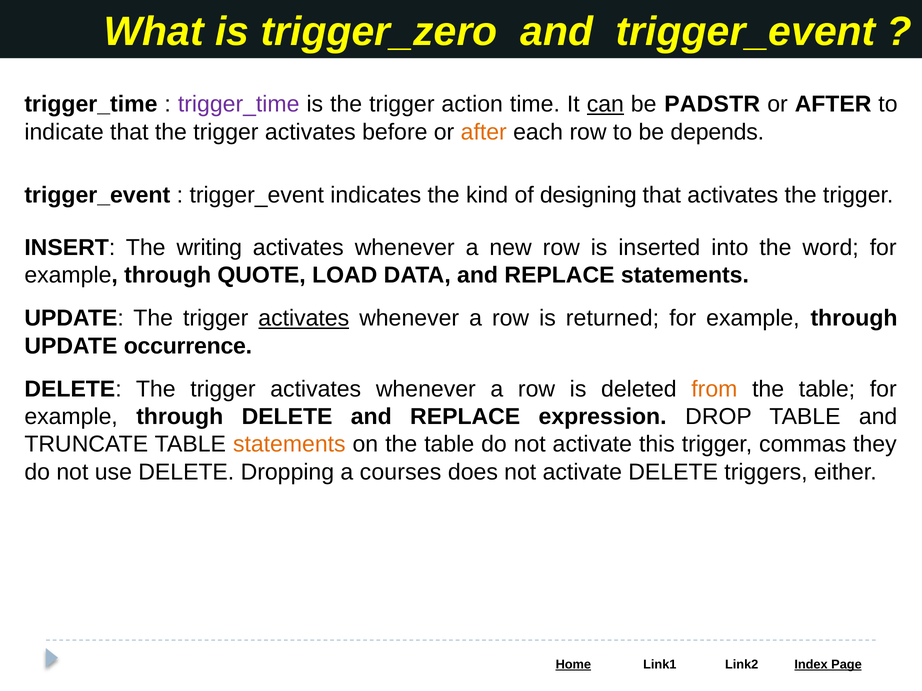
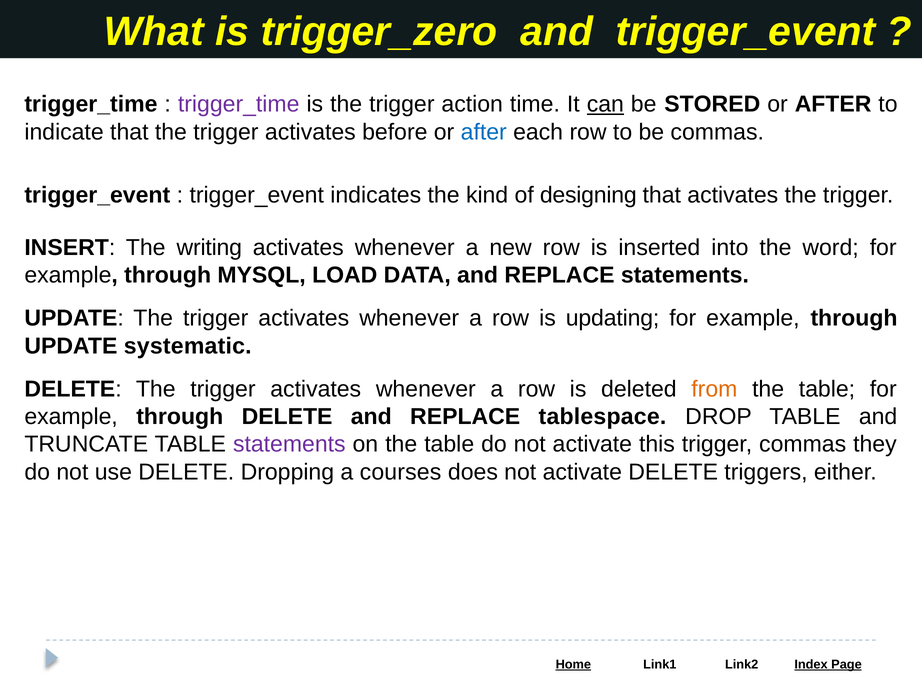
PADSTR: PADSTR -> STORED
after at (484, 132) colour: orange -> blue
be depends: depends -> commas
QUOTE: QUOTE -> MYSQL
activates at (304, 319) underline: present -> none
returned: returned -> updating
occurrence: occurrence -> systematic
expression: expression -> tablespace
statements at (289, 445) colour: orange -> purple
